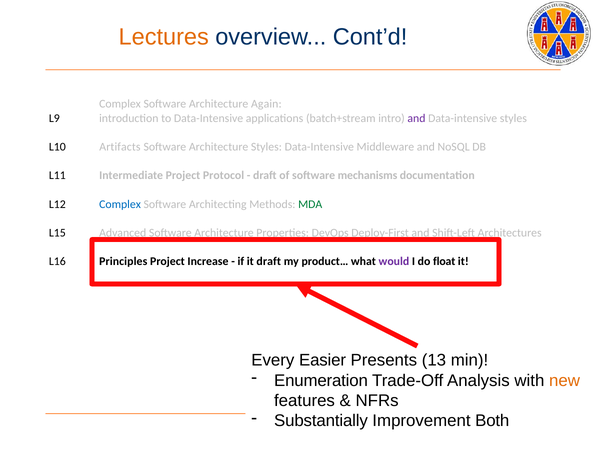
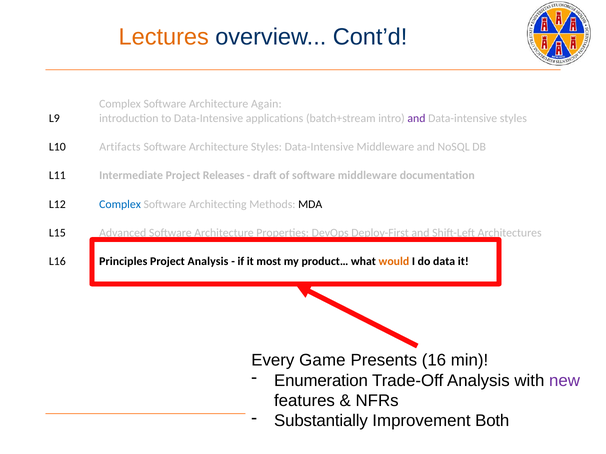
Protocol: Protocol -> Releases
software mechanisms: mechanisms -> middleware
MDA colour: green -> black
Project Increase: Increase -> Analysis
it draft: draft -> most
would colour: purple -> orange
float: float -> data
Easier: Easier -> Game
13: 13 -> 16
new colour: orange -> purple
